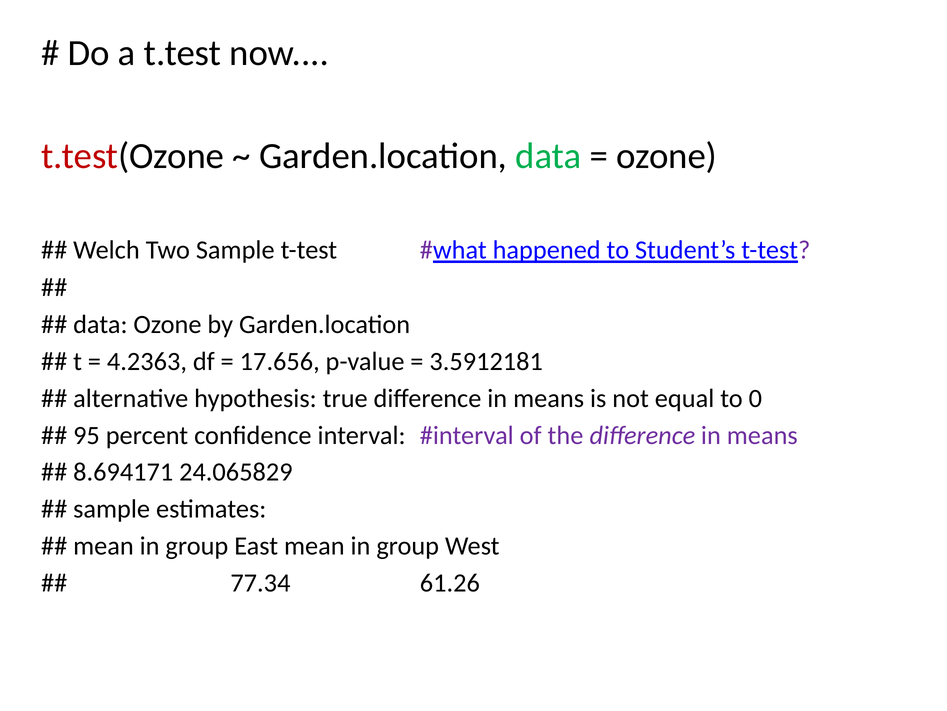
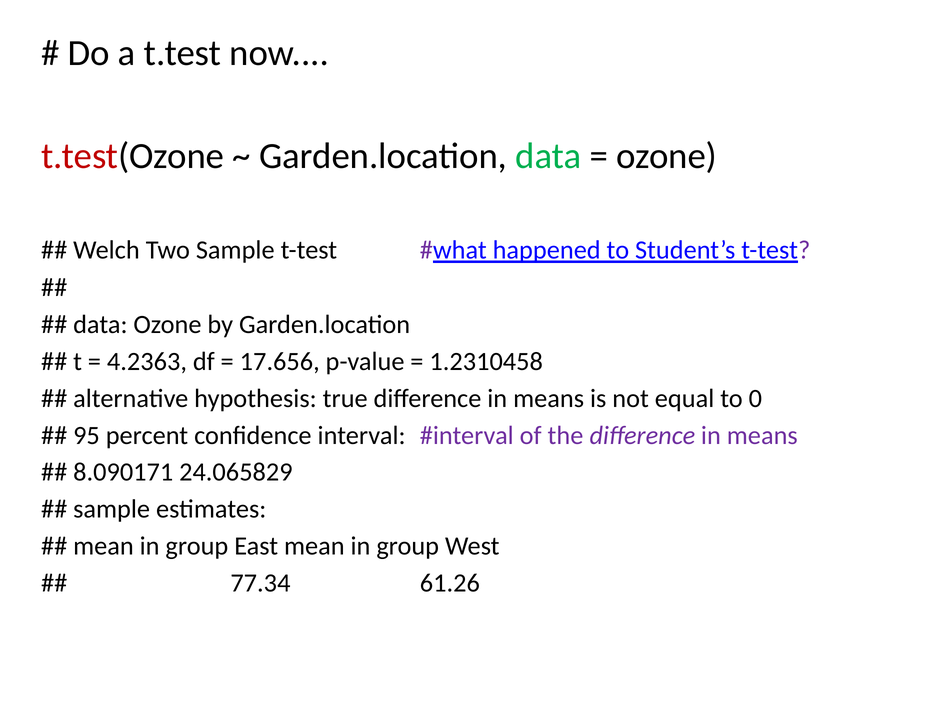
3.5912181: 3.5912181 -> 1.2310458
8.694171: 8.694171 -> 8.090171
